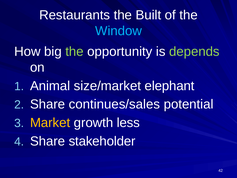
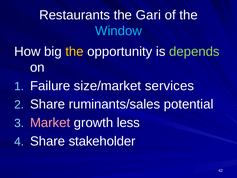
Built: Built -> Gari
the at (74, 51) colour: light green -> yellow
Animal: Animal -> Failure
elephant: elephant -> services
continues/sales: continues/sales -> ruminants/sales
Market colour: yellow -> pink
